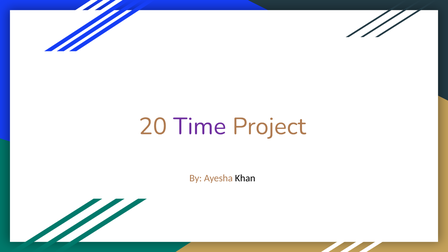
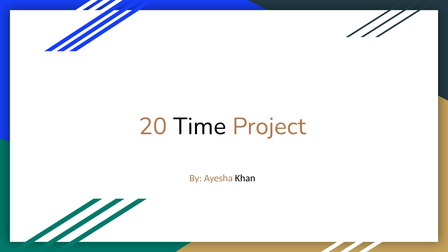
Time colour: purple -> black
